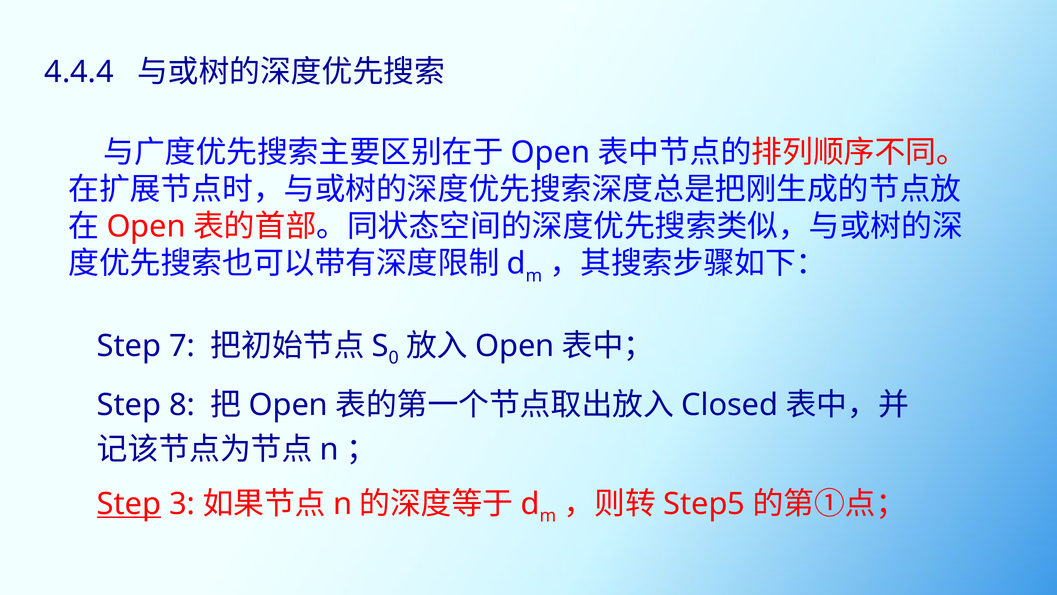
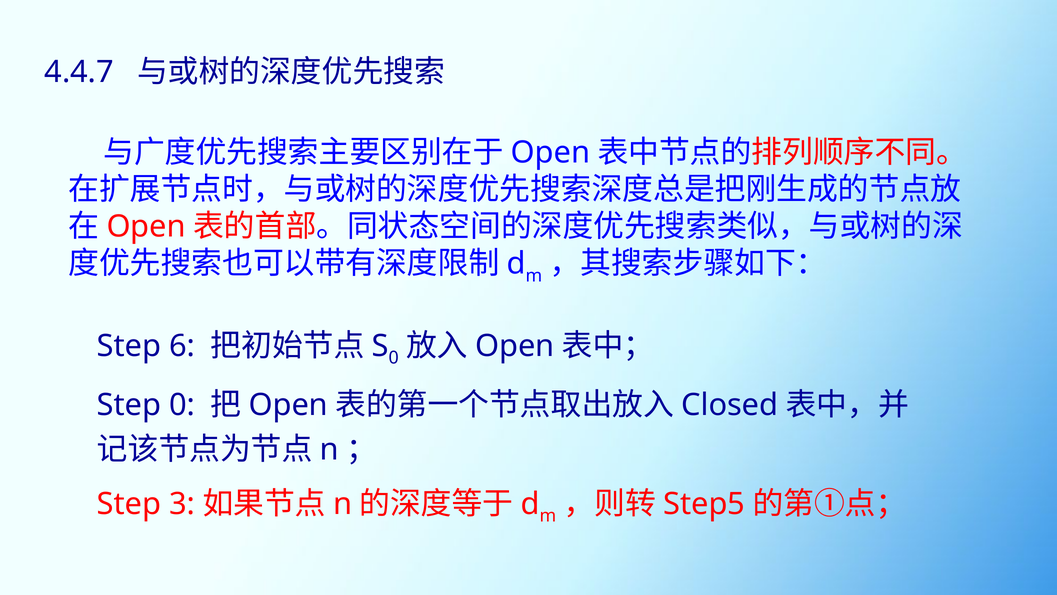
4.4.4: 4.4.4 -> 4.4.7
7: 7 -> 6
Step 8: 8 -> 0
Step at (129, 504) underline: present -> none
